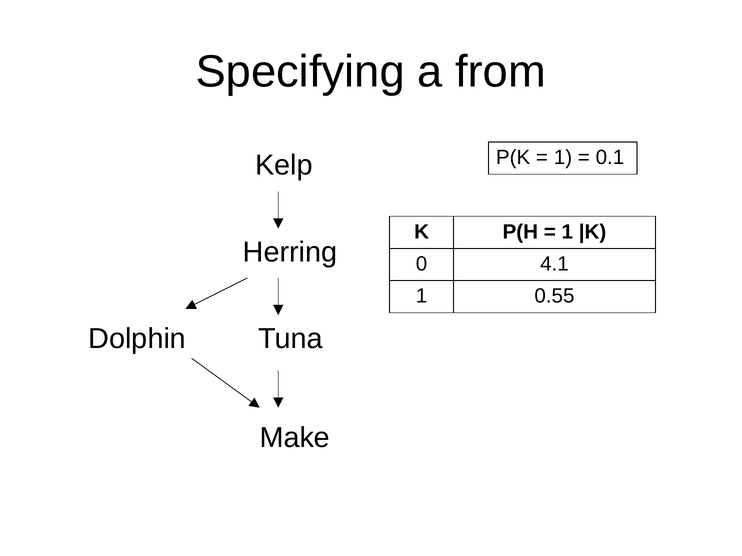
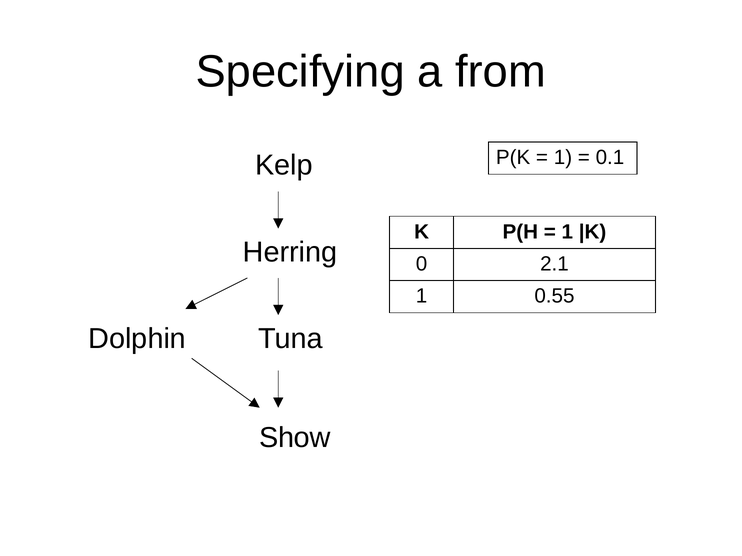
4.1: 4.1 -> 2.1
Make: Make -> Show
